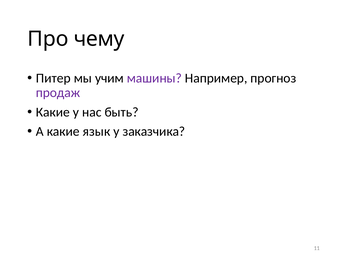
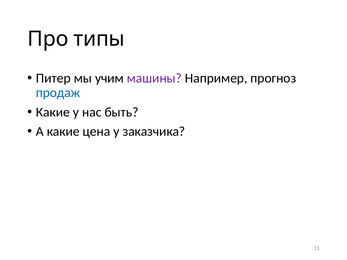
чему: чему -> типы
продаж colour: purple -> blue
язык: язык -> цена
